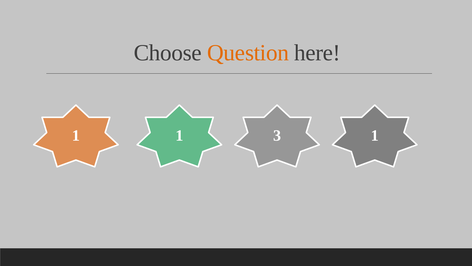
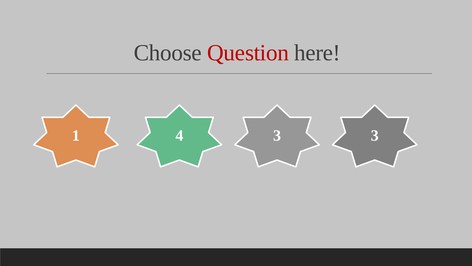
Question colour: orange -> red
1 1: 1 -> 4
3 1: 1 -> 3
